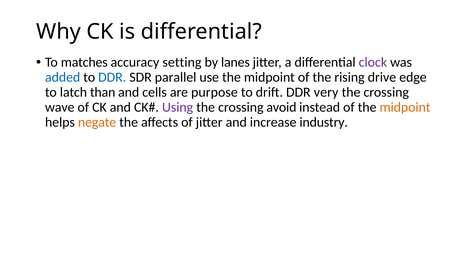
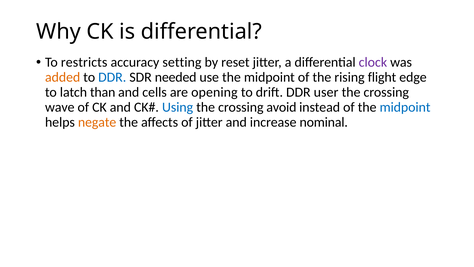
matches: matches -> restricts
lanes: lanes -> reset
added colour: blue -> orange
parallel: parallel -> needed
drive: drive -> flight
purpose: purpose -> opening
very: very -> user
Using colour: purple -> blue
midpoint at (405, 107) colour: orange -> blue
industry: industry -> nominal
